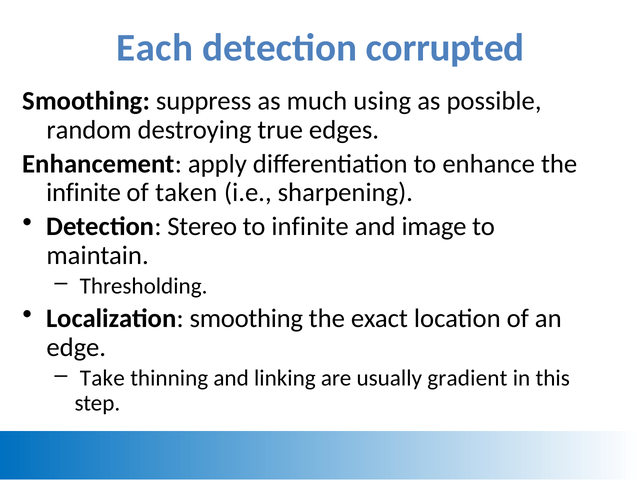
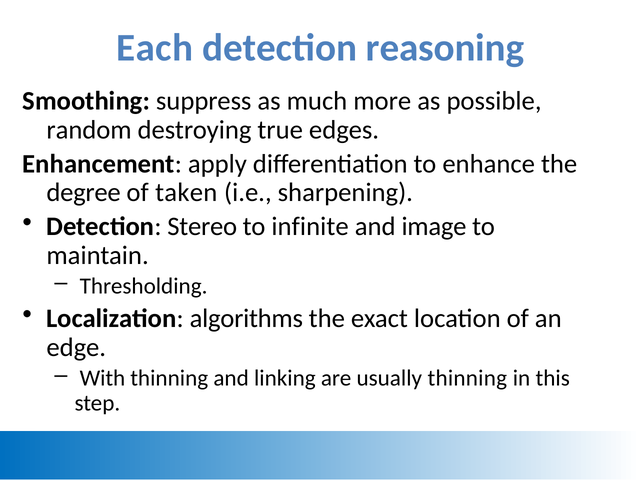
corrupted: corrupted -> reasoning
using: using -> more
infinite at (84, 193): infinite -> degree
Localization smoothing: smoothing -> algorithms
Take: Take -> With
usually gradient: gradient -> thinning
